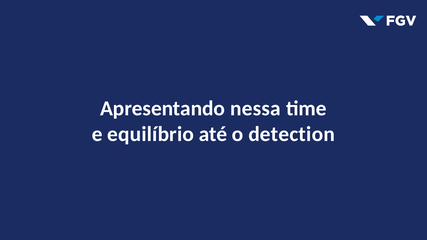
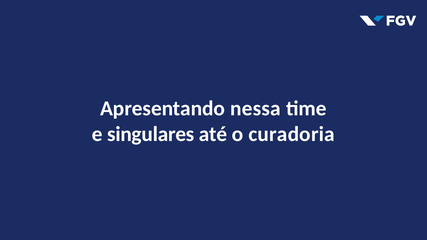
equilíbrio: equilíbrio -> singulares
detection: detection -> curadoria
